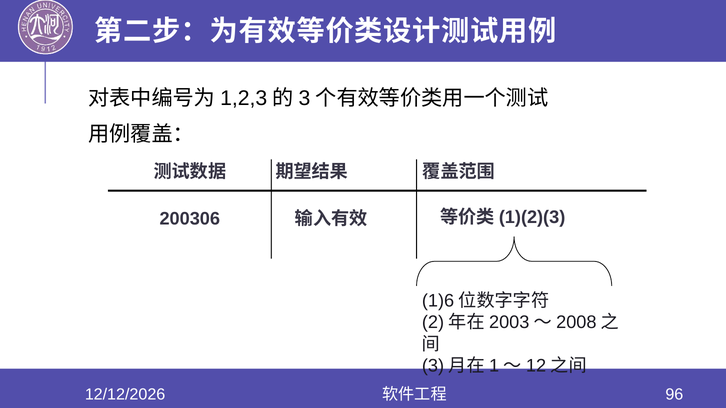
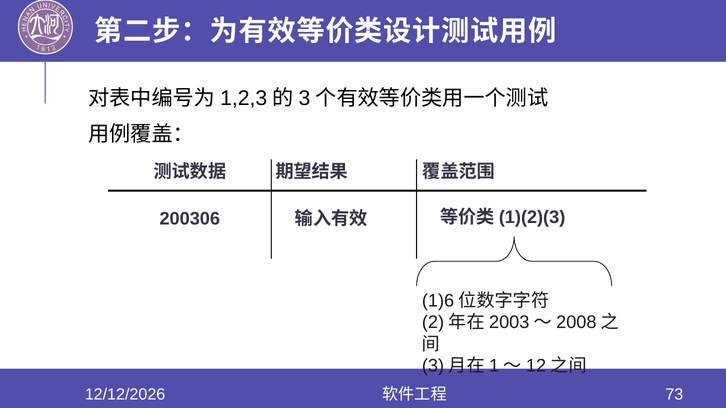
96: 96 -> 73
